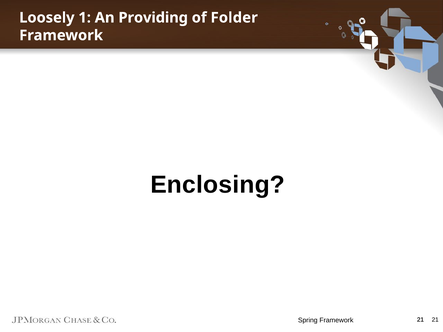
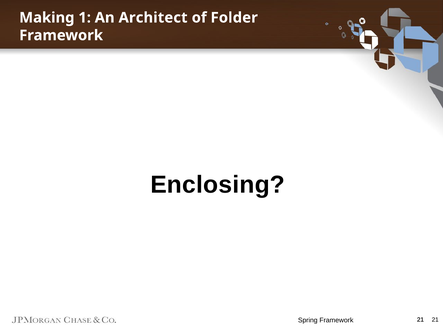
Loosely: Loosely -> Making
Providing: Providing -> Architect
